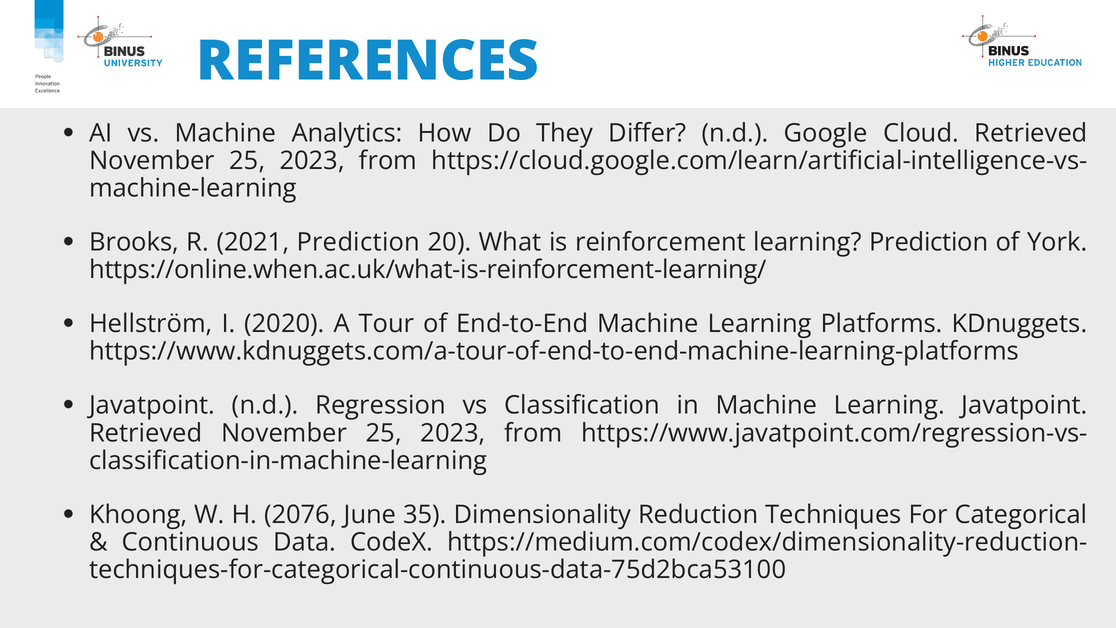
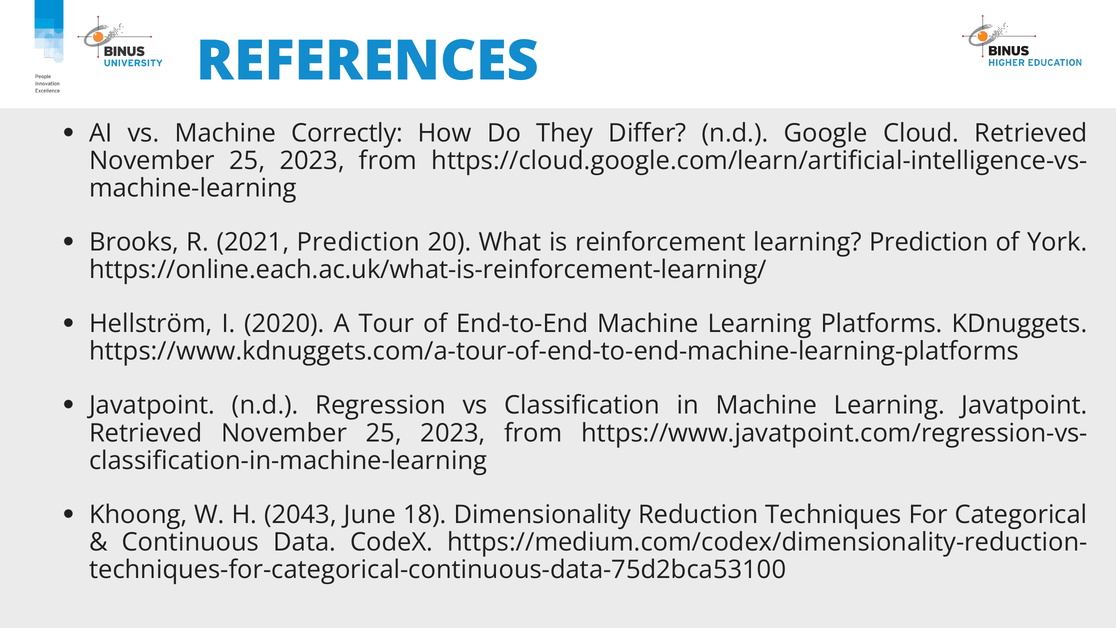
Analytics: Analytics -> Correctly
https://online.when.ac.uk/what-is-reinforcement-learning/: https://online.when.ac.uk/what-is-reinforcement-learning/ -> https://online.each.ac.uk/what-is-reinforcement-learning/
2076: 2076 -> 2043
35: 35 -> 18
